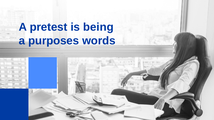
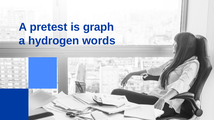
being: being -> graph
purposes: purposes -> hydrogen
